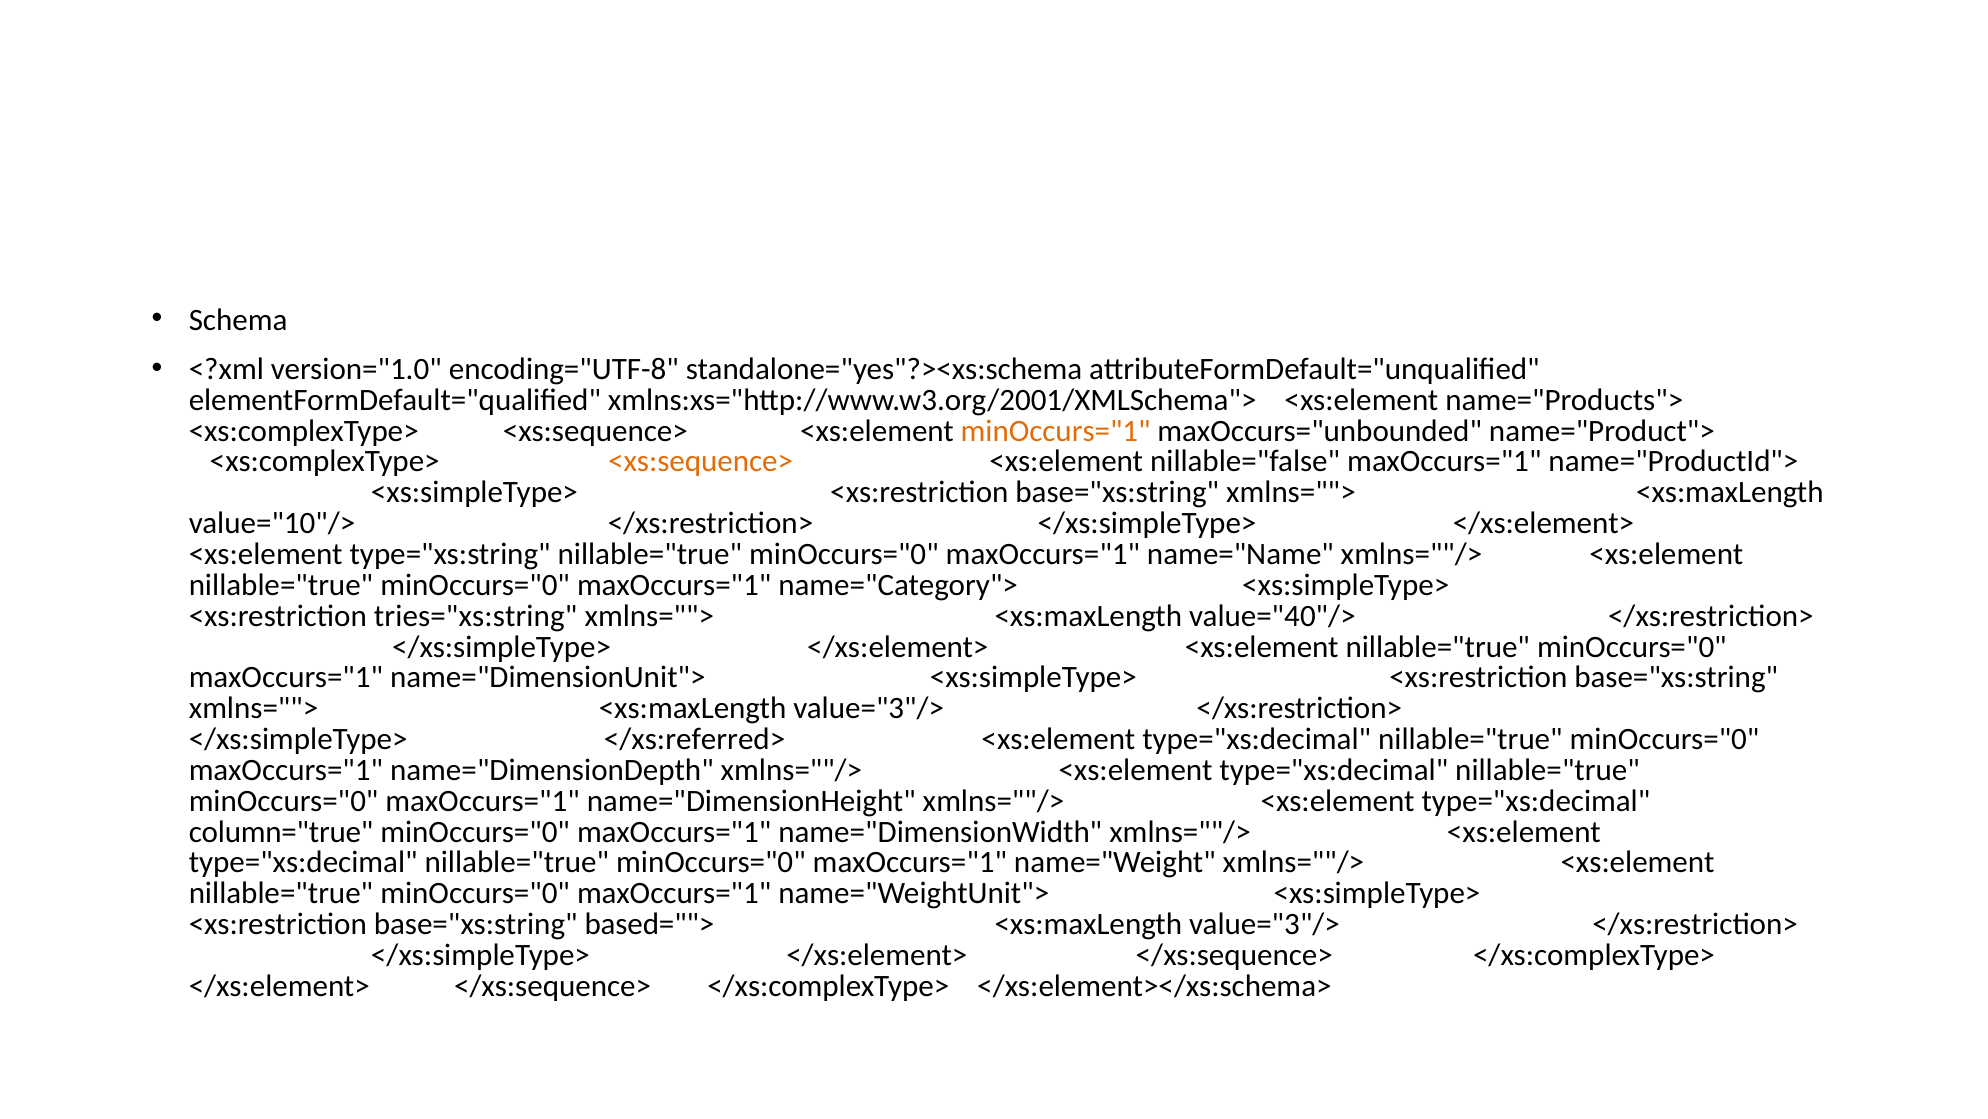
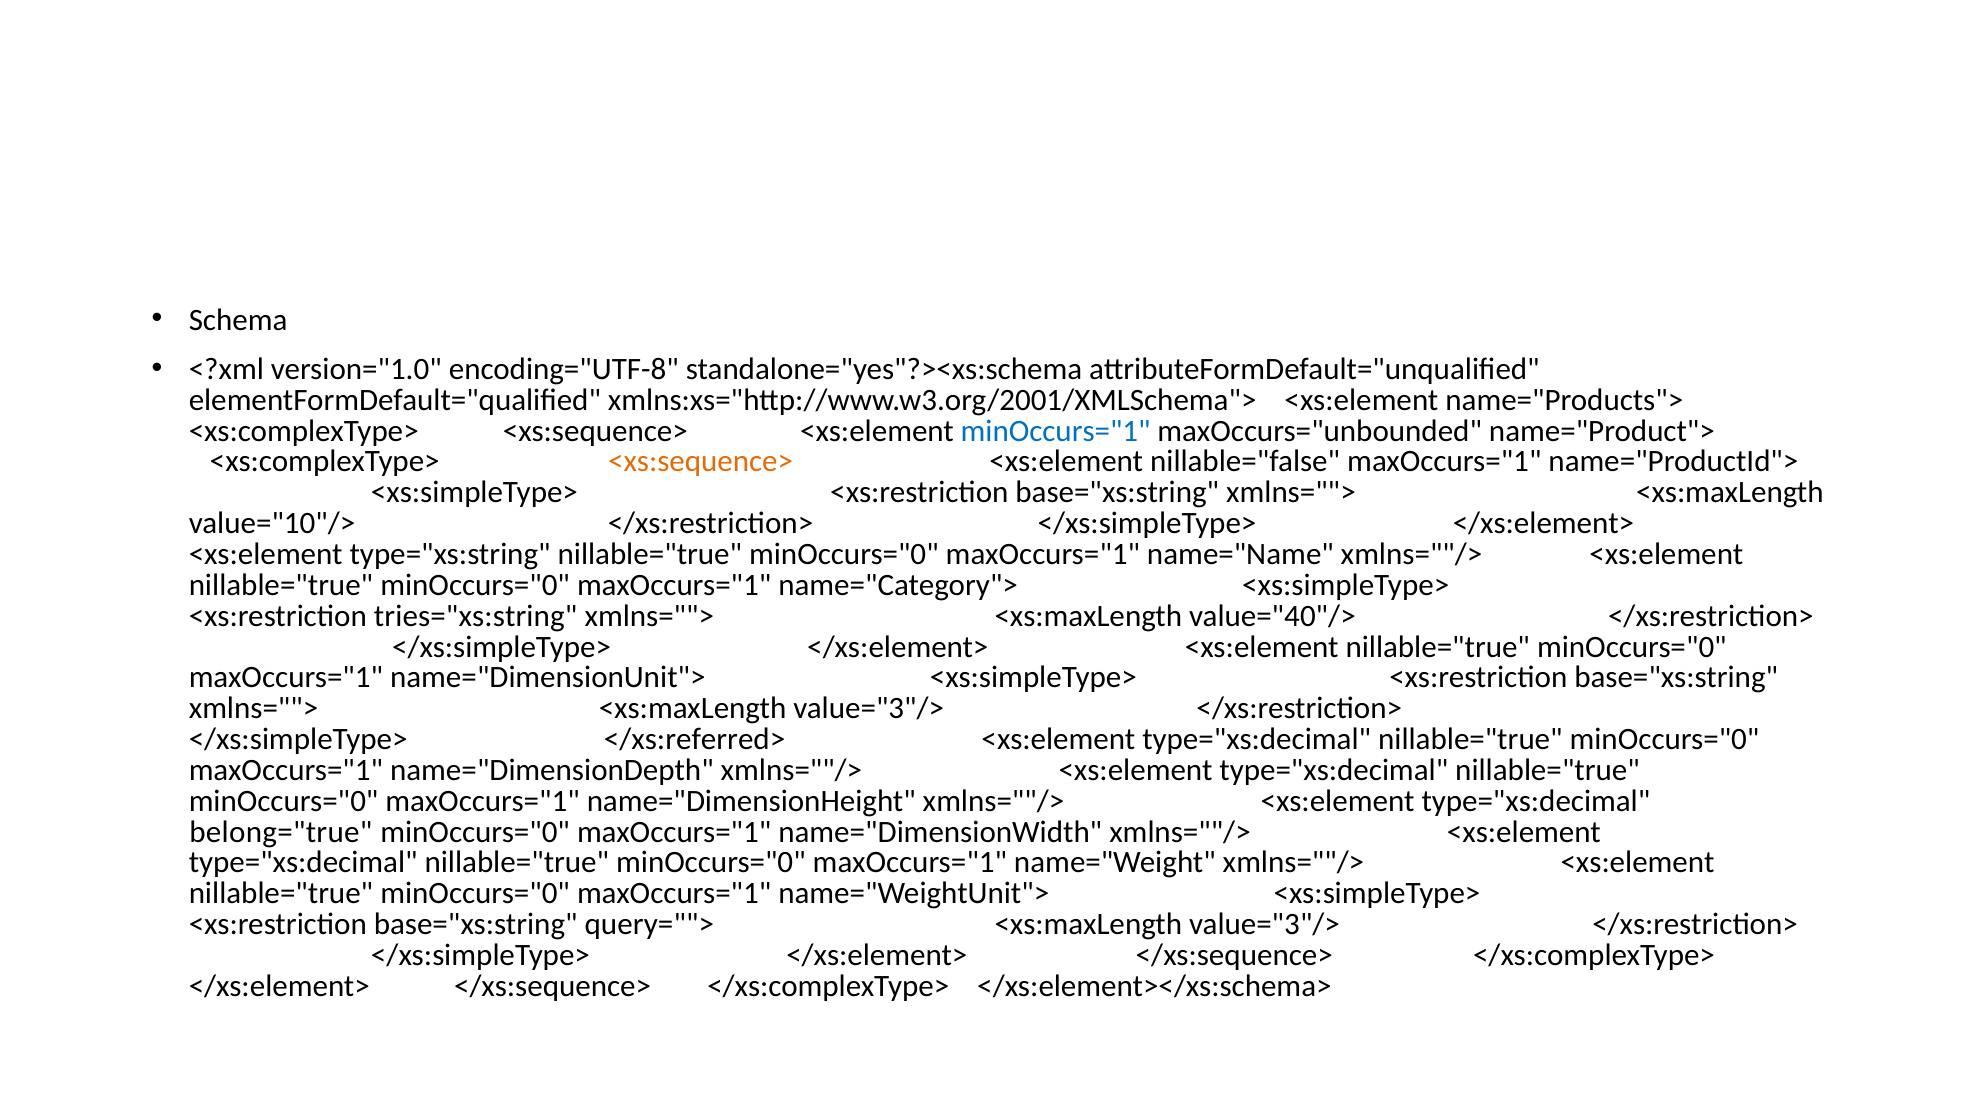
minOccurs="1 colour: orange -> blue
column="true: column="true -> belong="true
based="">: based=""> -> query="">
